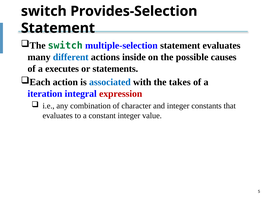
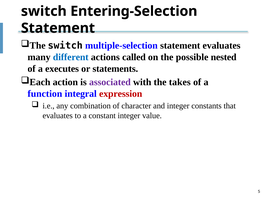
Provides-Selection: Provides-Selection -> Entering-Selection
switch at (65, 45) colour: green -> black
inside: inside -> called
causes: causes -> nested
associated colour: blue -> purple
iteration: iteration -> function
